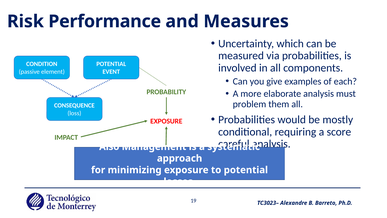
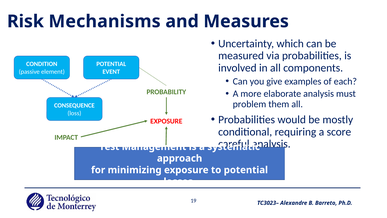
Performance: Performance -> Mechanisms
Also: Also -> Test
